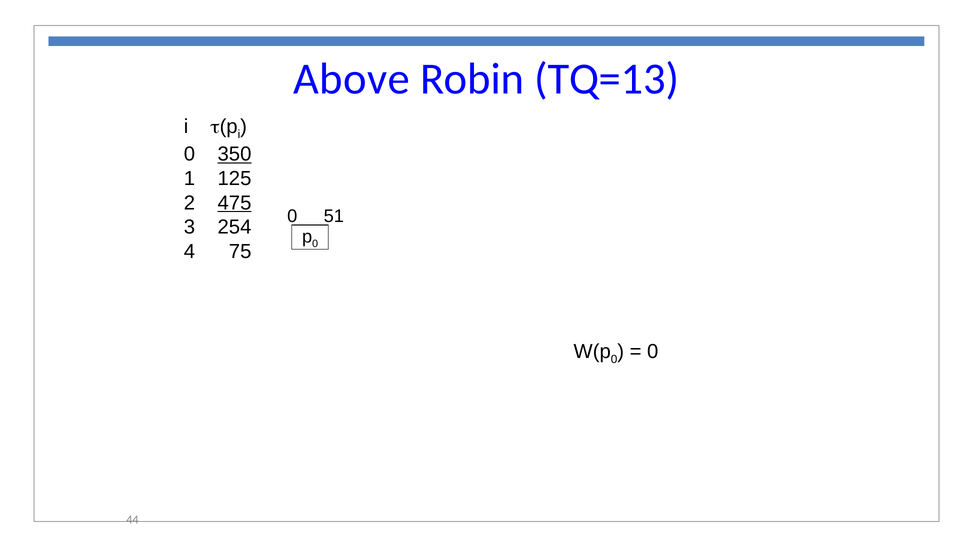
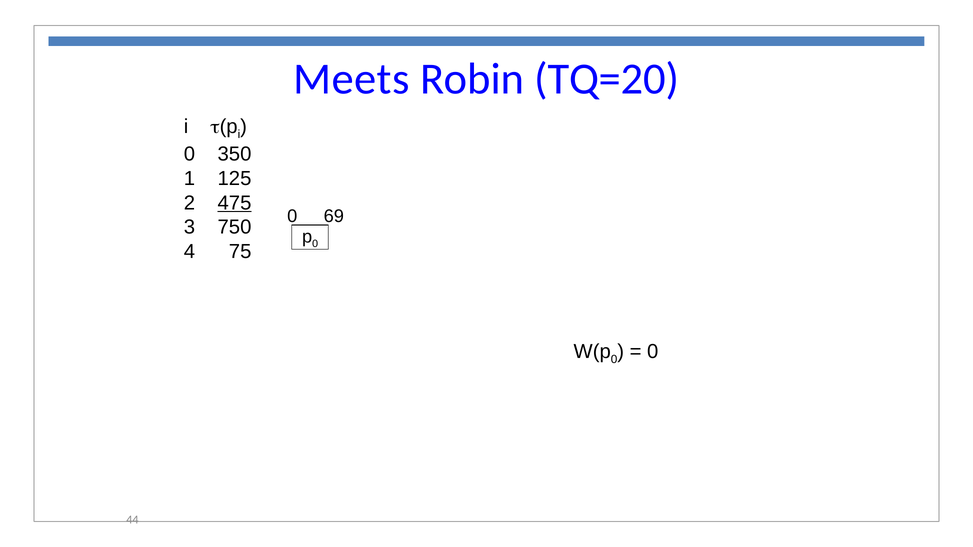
Above: Above -> Meets
TQ=13: TQ=13 -> TQ=20
350 underline: present -> none
51: 51 -> 69
254: 254 -> 750
